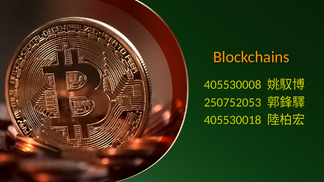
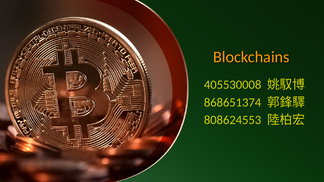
250752053: 250752053 -> 868651374
405530018: 405530018 -> 808624553
